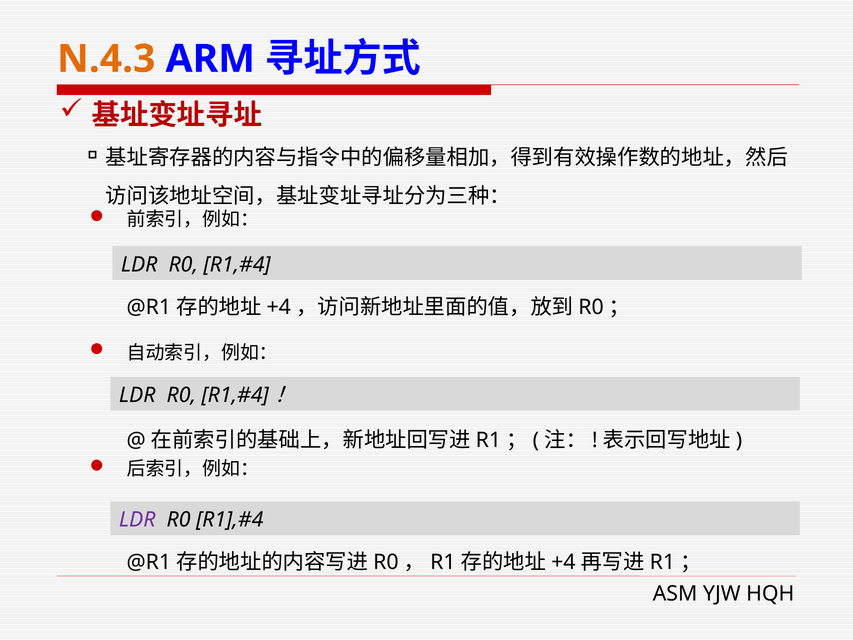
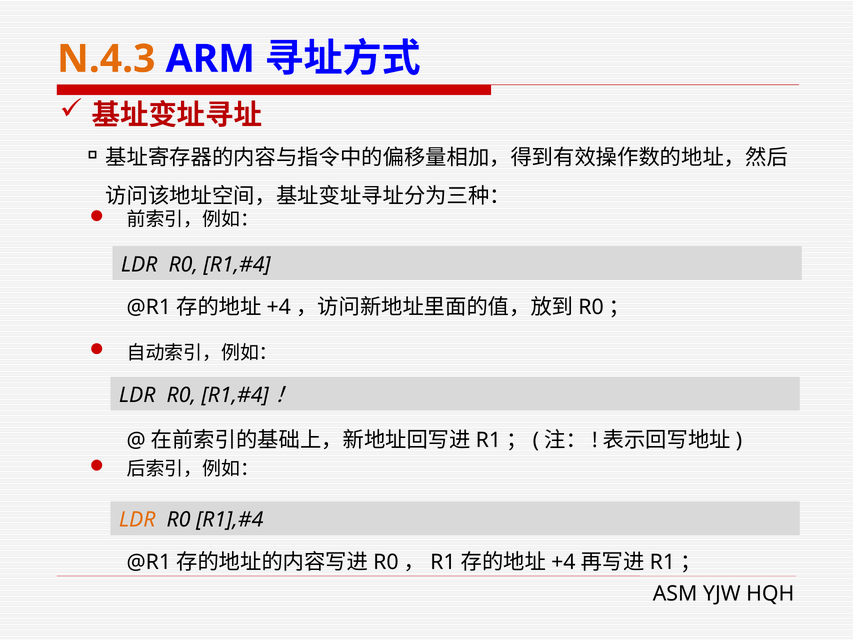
LDR at (137, 520) colour: purple -> orange
